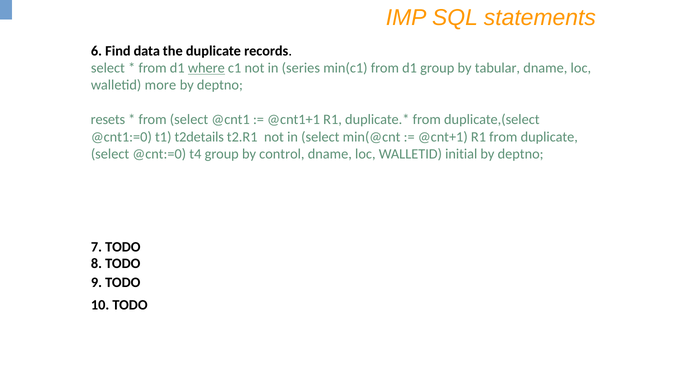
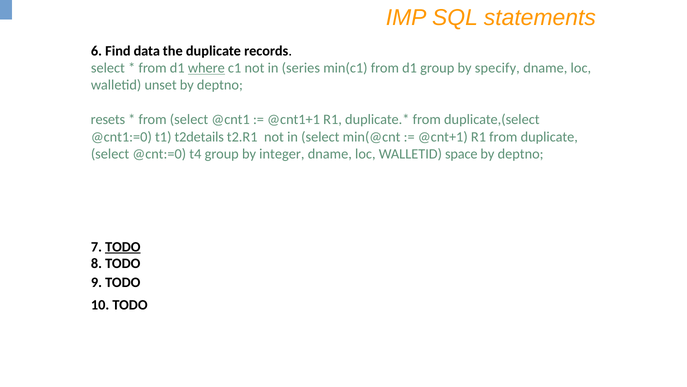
tabular: tabular -> specify
more: more -> unset
control: control -> integer
initial: initial -> space
TODO at (123, 247) underline: none -> present
